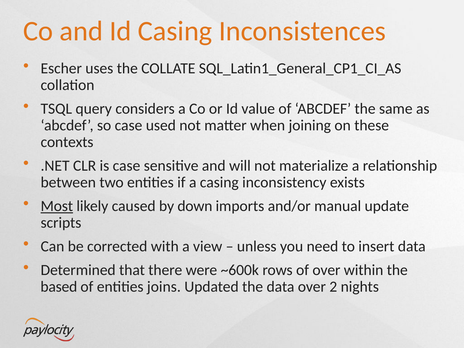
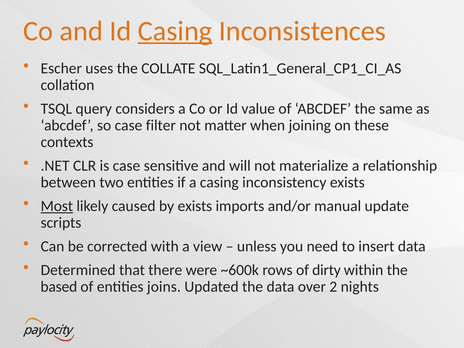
Casing at (175, 31) underline: none -> present
used: used -> filter
by down: down -> exists
of over: over -> dirty
